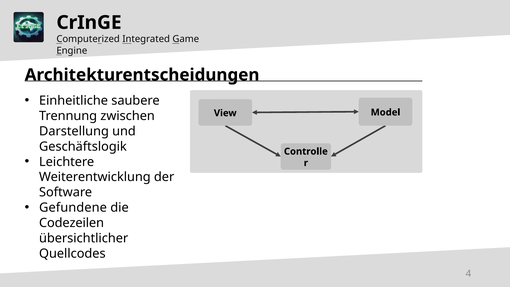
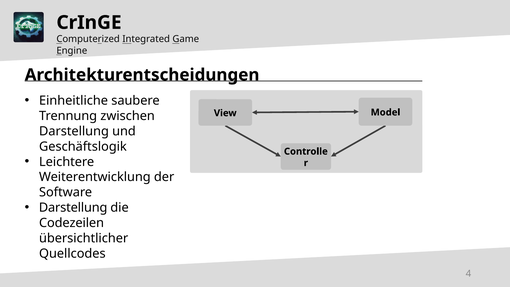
Gefundene at (73, 208): Gefundene -> Darstellung
